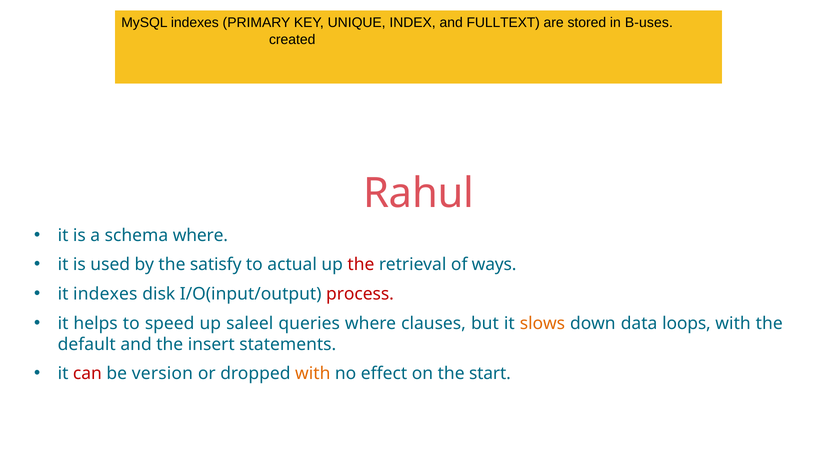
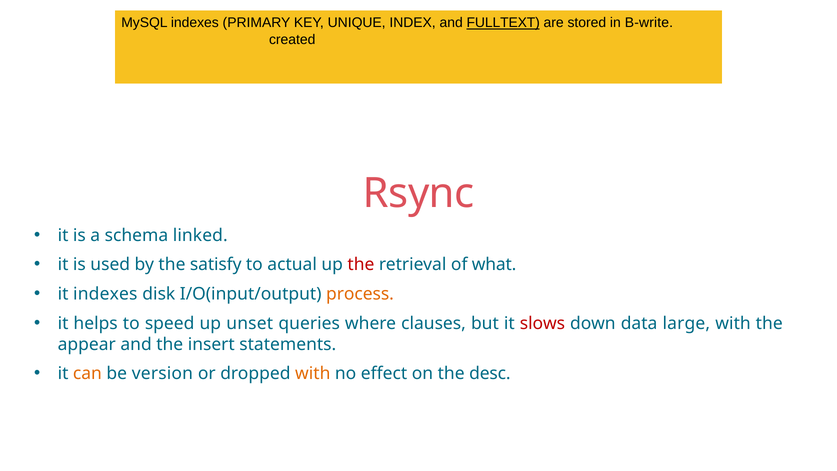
FULLTEXT at (503, 23) underline: none -> present
B-uses: B-uses -> B-write
Rahul: Rahul -> Rsync
schema where: where -> linked
ways: ways -> what
process colour: red -> orange
saleel: saleel -> unset
slows colour: orange -> red
loops: loops -> large
default: default -> appear
can colour: red -> orange
start: start -> desc
